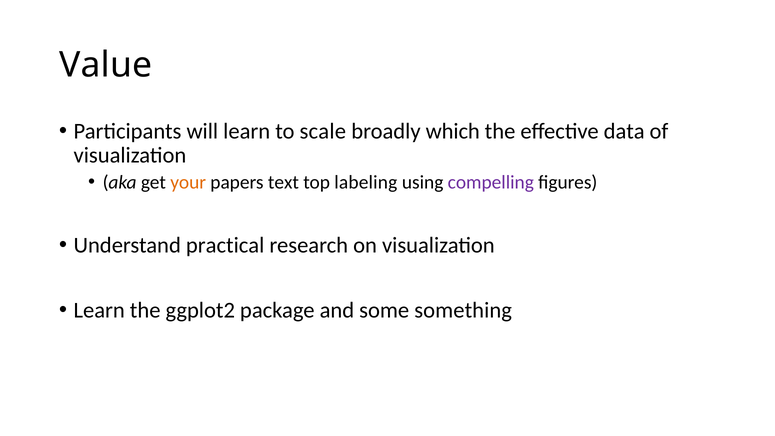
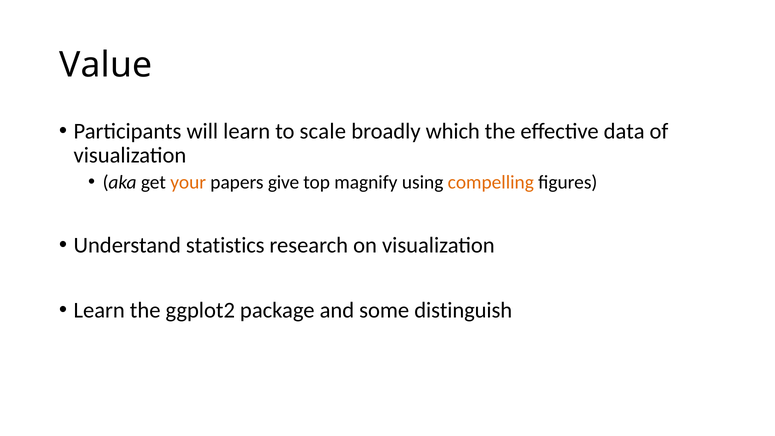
text: text -> give
labeling: labeling -> magnify
compelling colour: purple -> orange
practical: practical -> statistics
something: something -> distinguish
